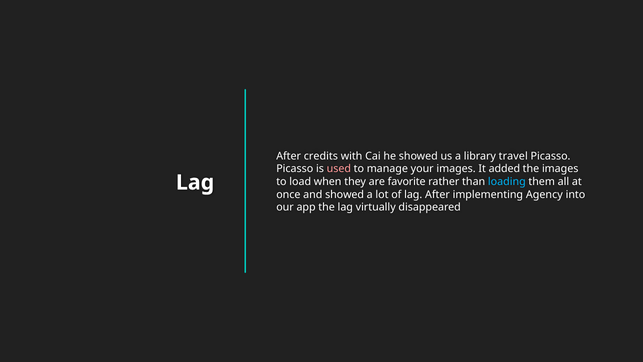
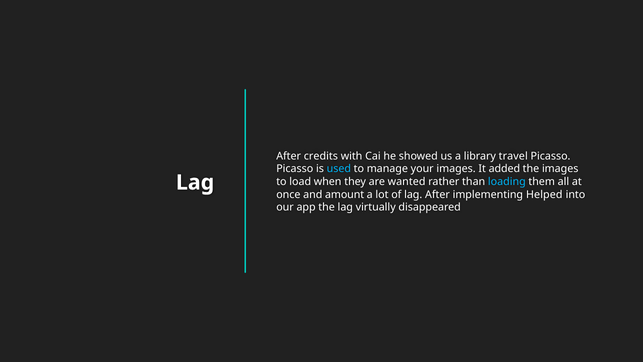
used colour: pink -> light blue
favorite: favorite -> wanted
and showed: showed -> amount
Agency: Agency -> Helped
